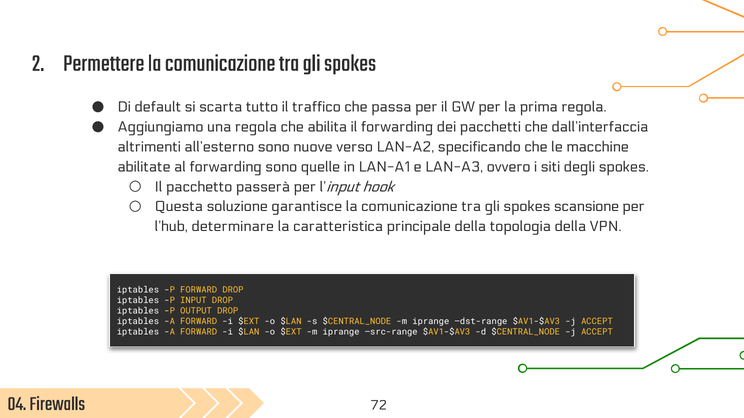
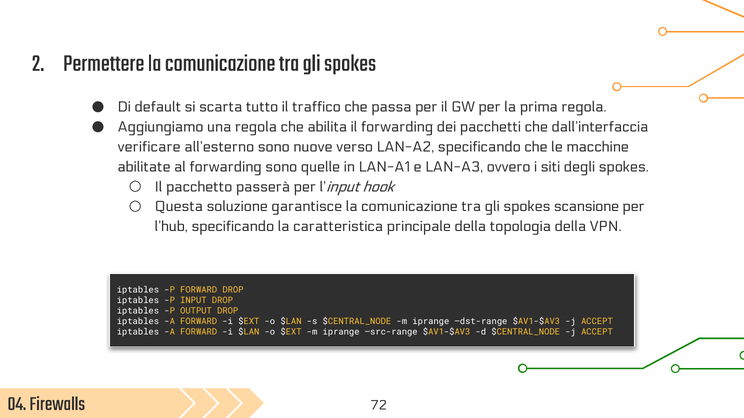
altrimenti: altrimenti -> verificare
l’hub determinare: determinare -> specificando
